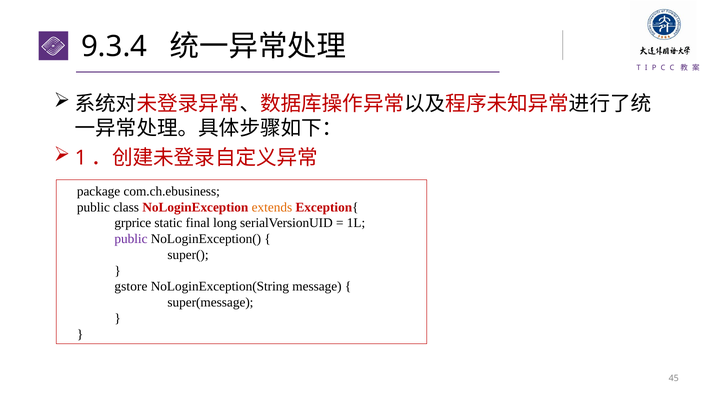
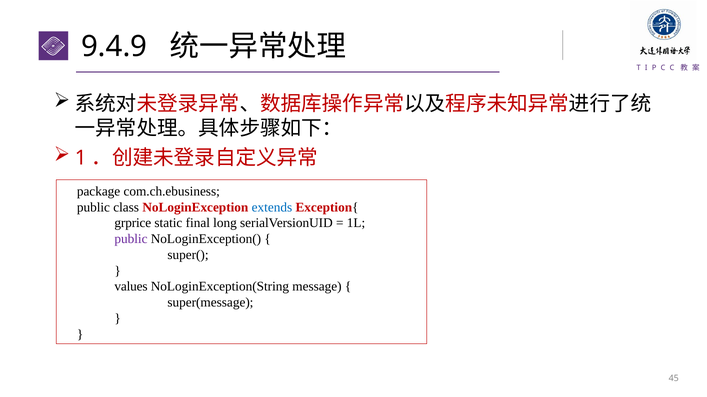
9.3.4: 9.3.4 -> 9.4.9
extends colour: orange -> blue
gstore: gstore -> values
